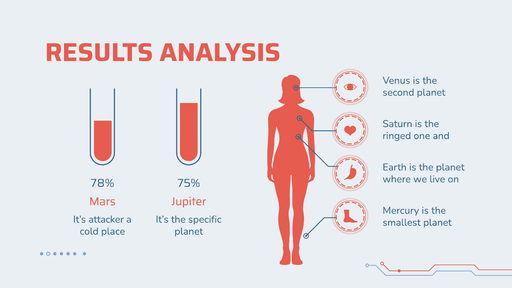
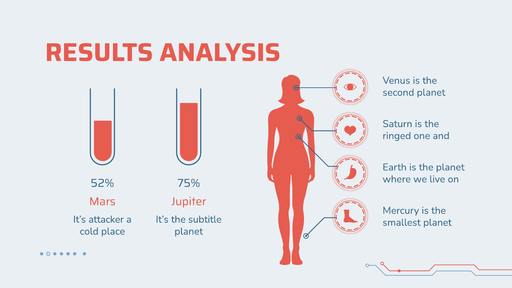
78%: 78% -> 52%
specific: specific -> subtitle
